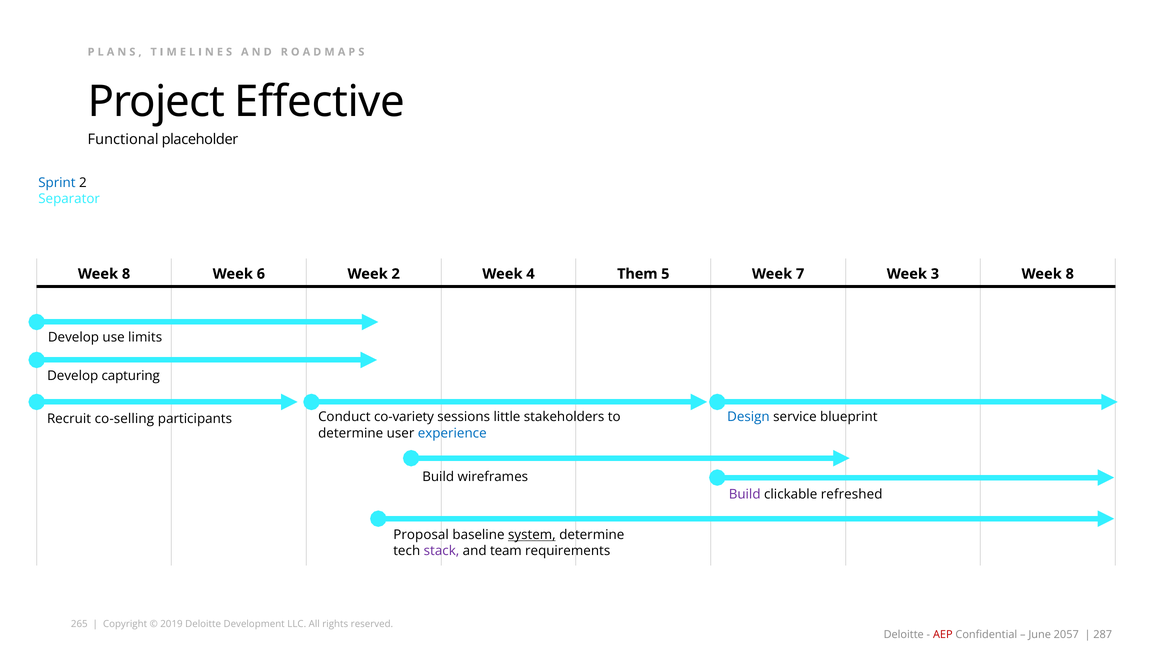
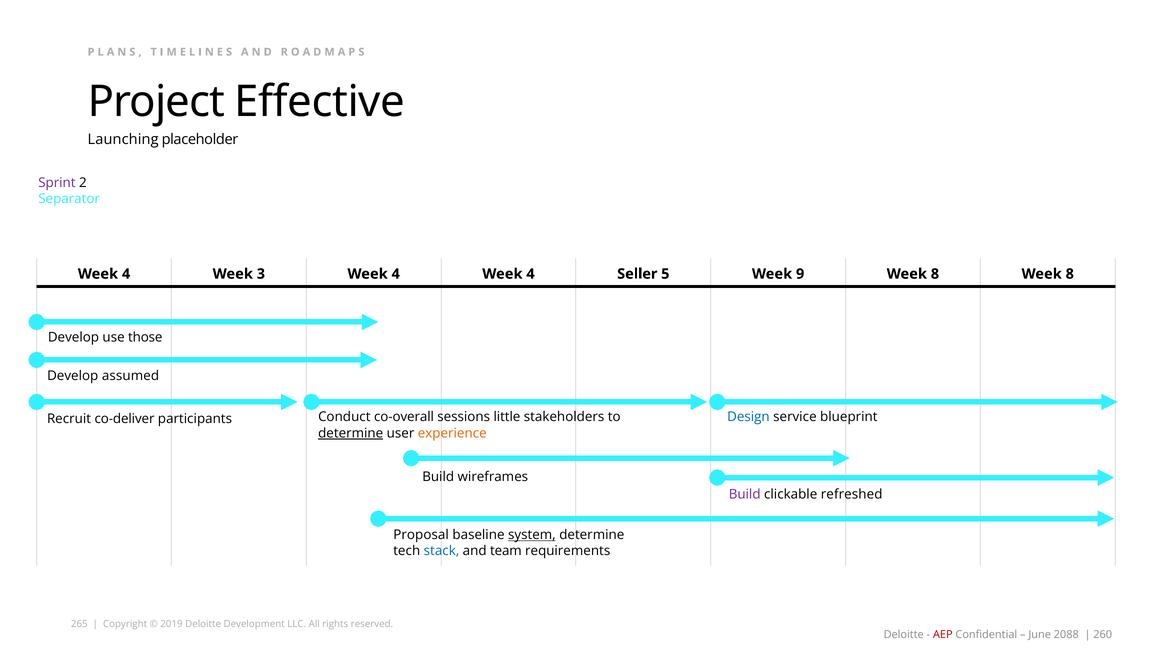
Functional: Functional -> Launching
Sprint colour: blue -> purple
8 at (126, 274): 8 -> 4
6: 6 -> 3
2 at (396, 274): 2 -> 4
Them: Them -> Seller
7: 7 -> 9
3 at (935, 274): 3 -> 8
limits: limits -> those
capturing: capturing -> assumed
co-variety: co-variety -> co-overall
co-selling: co-selling -> co-deliver
determine at (351, 433) underline: none -> present
experience colour: blue -> orange
stack colour: purple -> blue
2057: 2057 -> 2088
287: 287 -> 260
